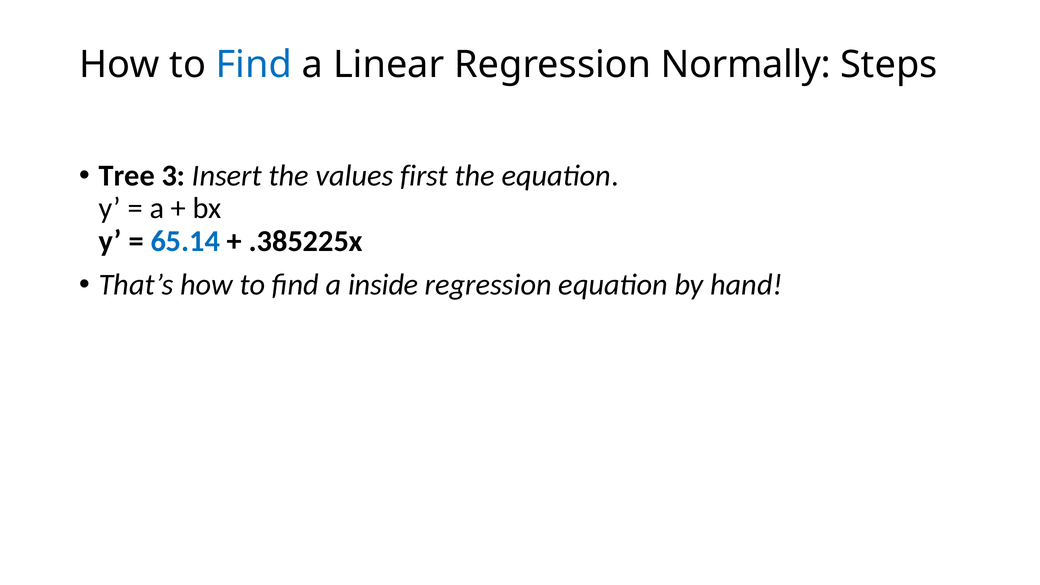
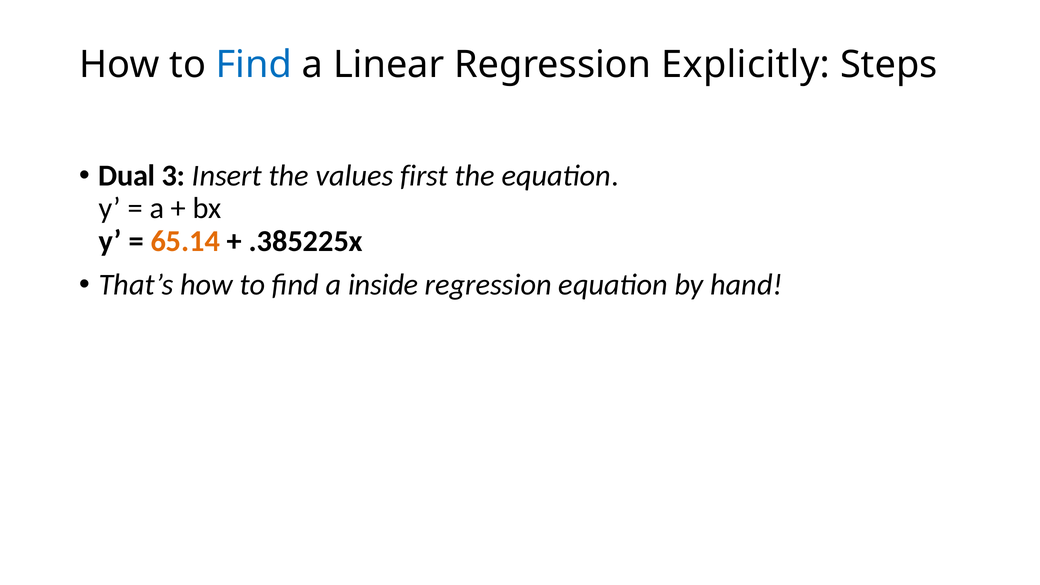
Normally: Normally -> Explicitly
Tree: Tree -> Dual
65.14 colour: blue -> orange
